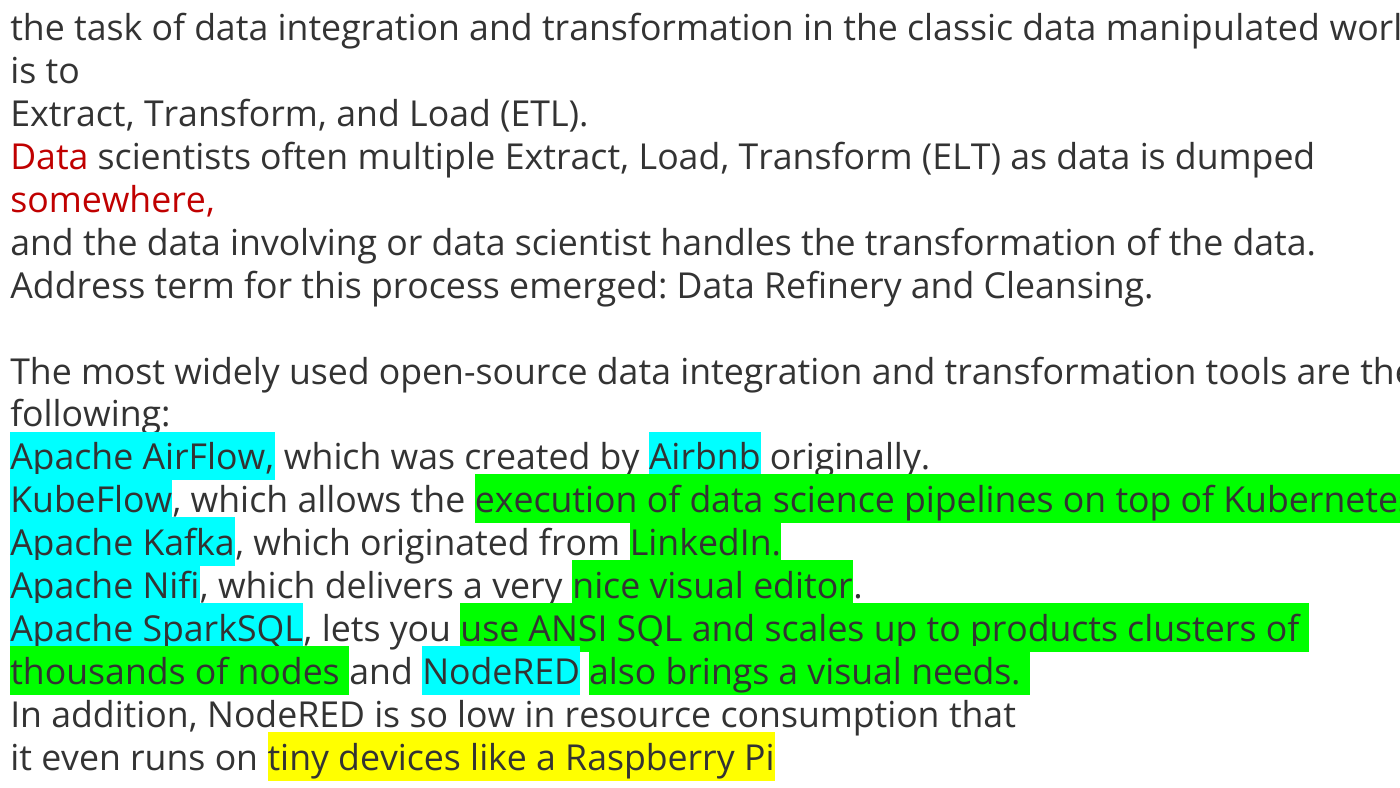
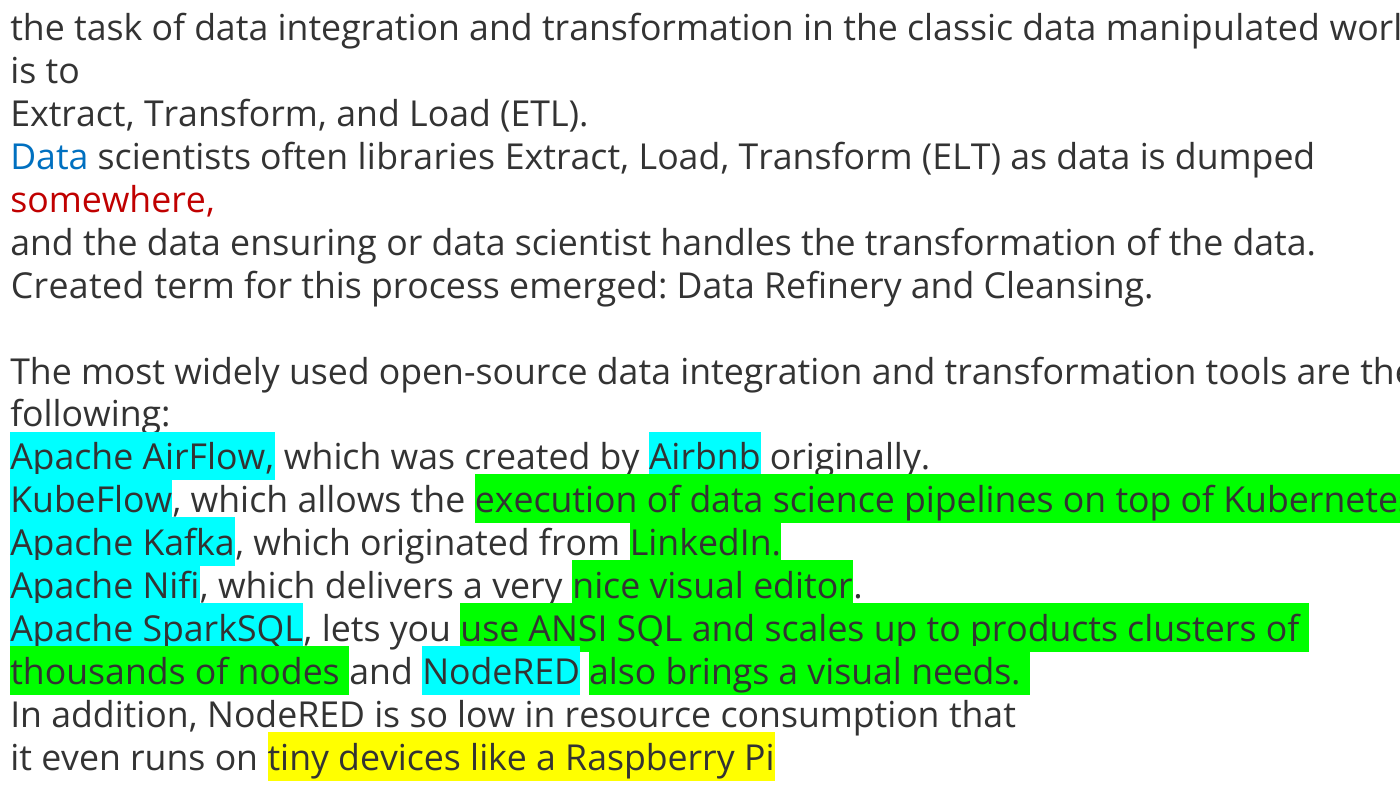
Data at (49, 158) colour: red -> blue
multiple: multiple -> libraries
involving: involving -> ensuring
Address at (78, 286): Address -> Created
